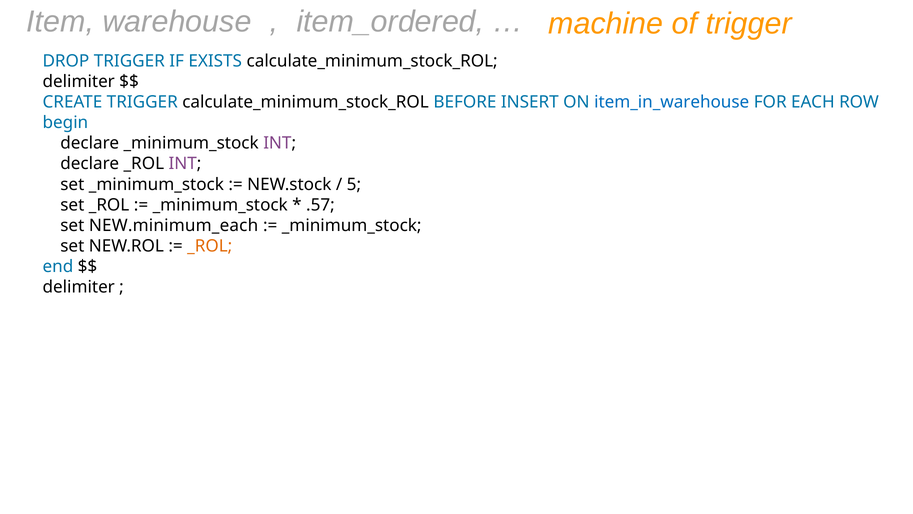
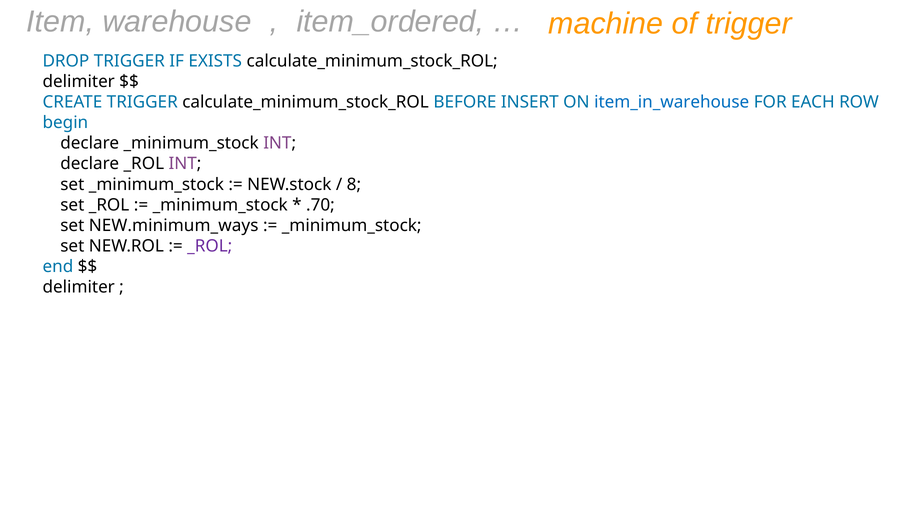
5: 5 -> 8
.57: .57 -> .70
NEW.minimum_each: NEW.minimum_each -> NEW.minimum_ways
_ROL at (210, 246) colour: orange -> purple
